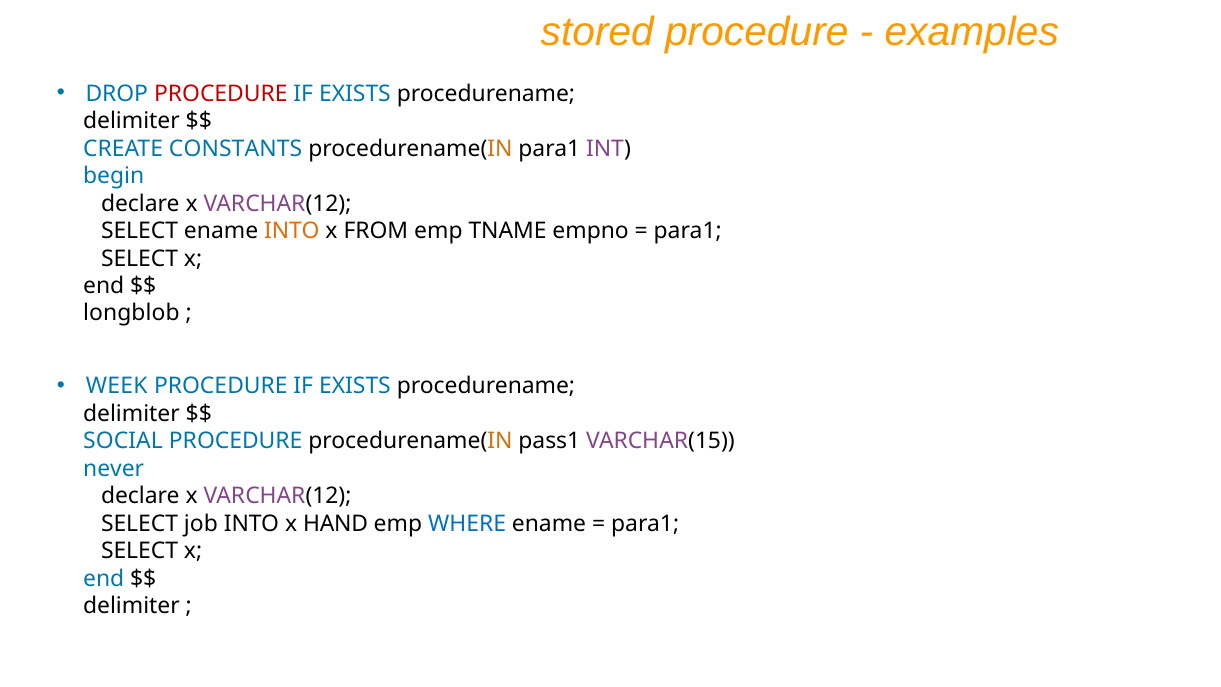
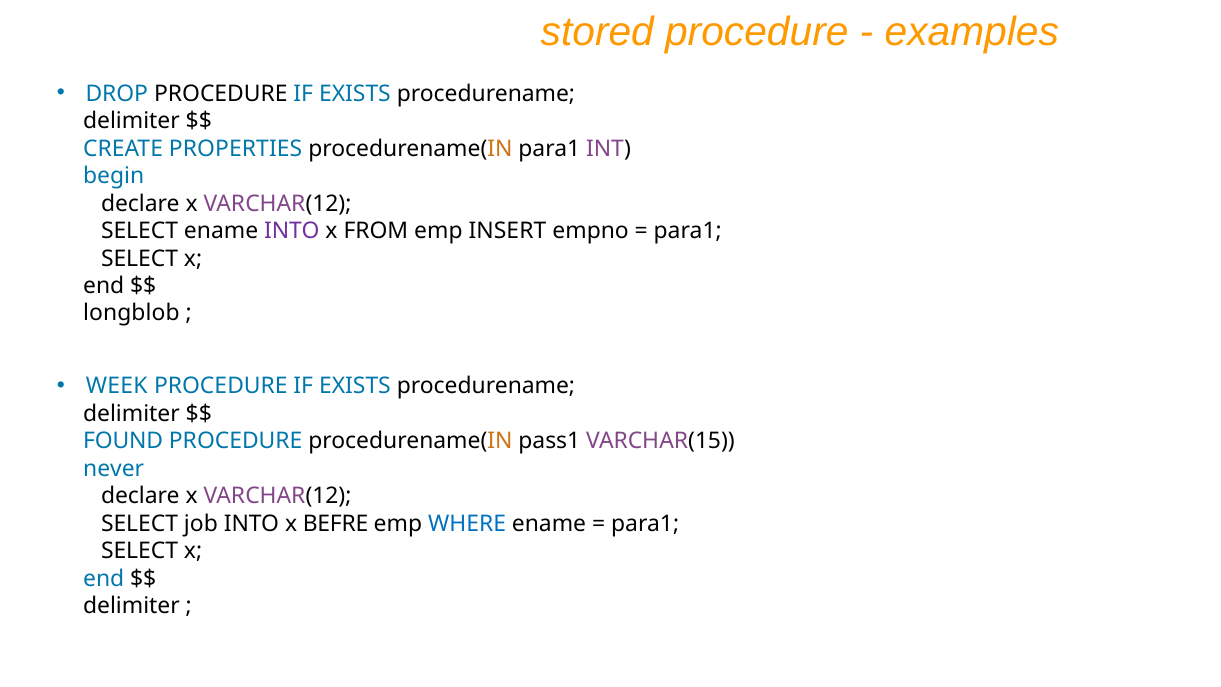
PROCEDURE at (221, 94) colour: red -> black
CONSTANTS: CONSTANTS -> PROPERTIES
INTO at (292, 231) colour: orange -> purple
TNAME: TNAME -> INSERT
SOCIAL: SOCIAL -> FOUND
HAND: HAND -> BEFRE
